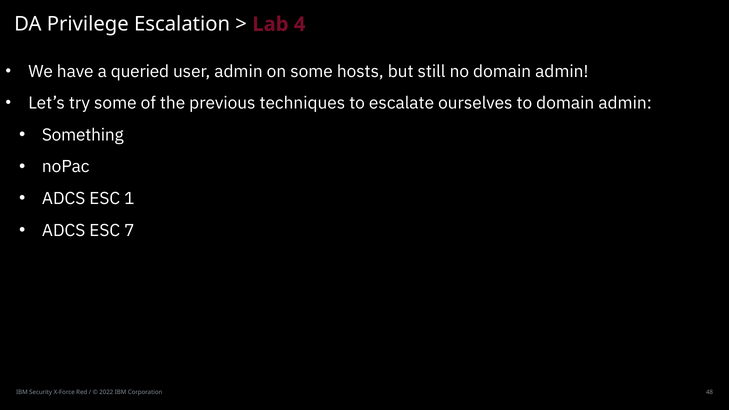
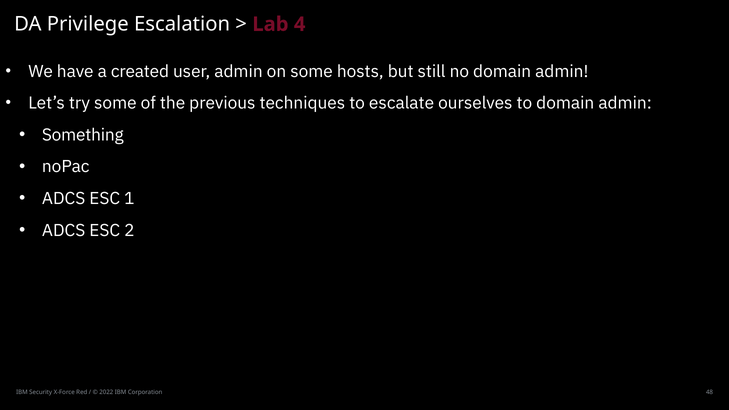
queried: queried -> created
7: 7 -> 2
